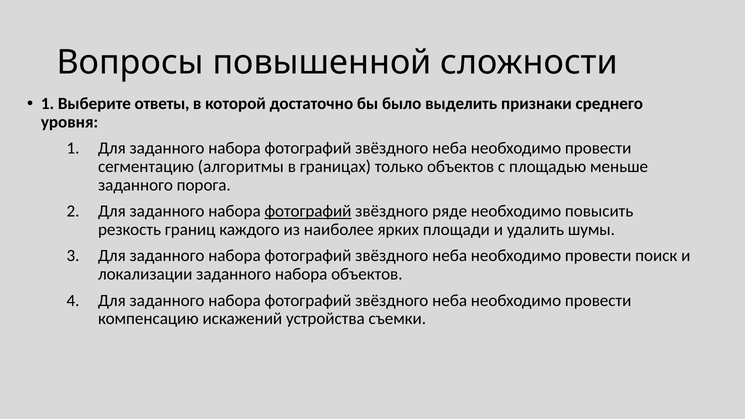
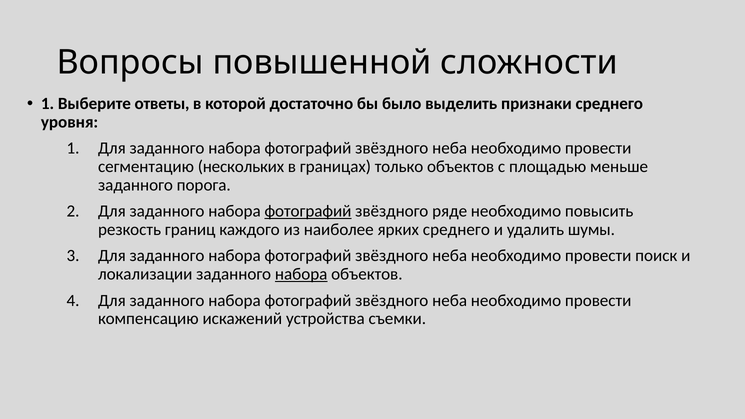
алгоритмы: алгоритмы -> нескольких
ярких площади: площади -> среднего
набора at (301, 274) underline: none -> present
